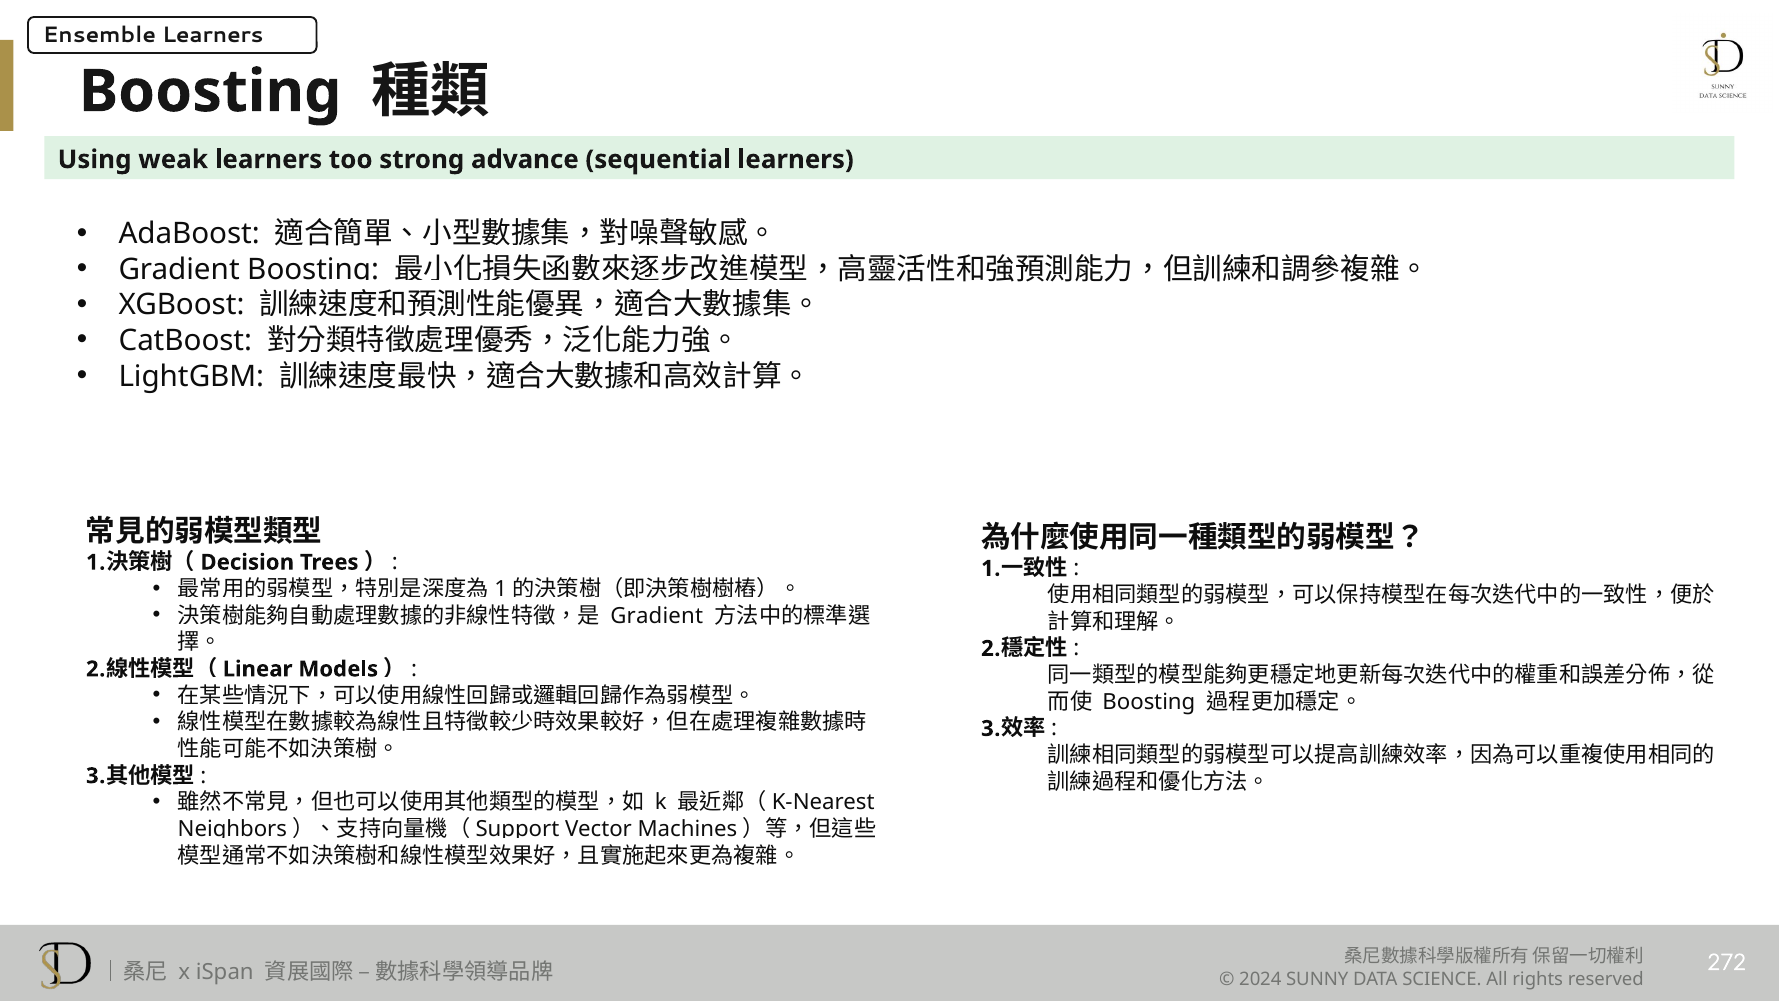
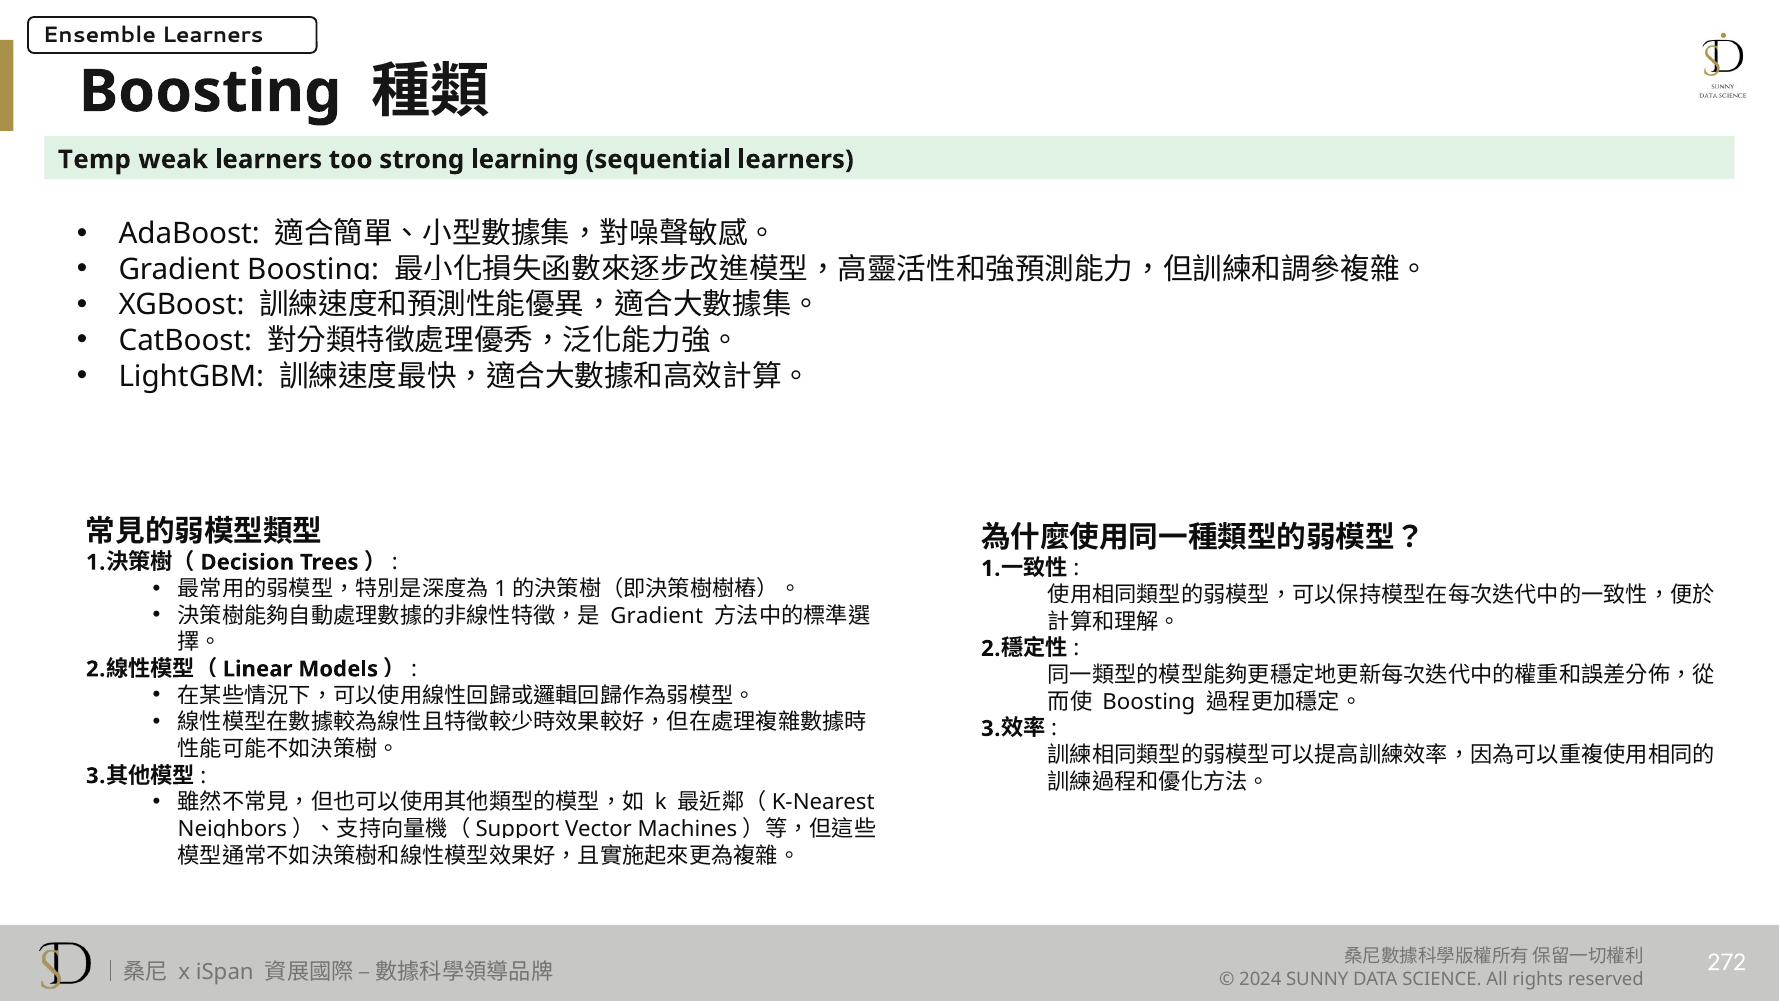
Using: Using -> Temp
advance: advance -> learning
